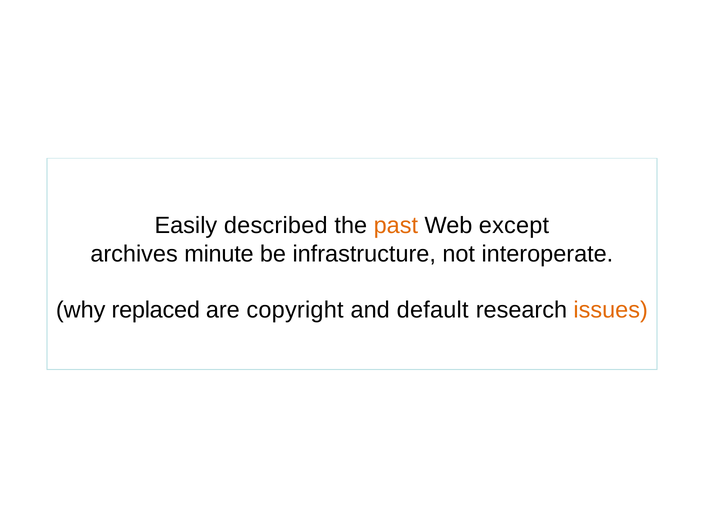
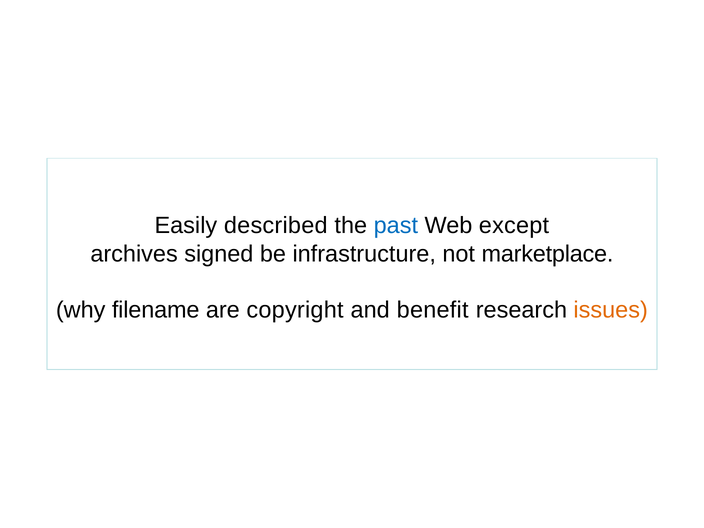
past colour: orange -> blue
minute: minute -> signed
interoperate: interoperate -> marketplace
replaced: replaced -> filename
default: default -> benefit
